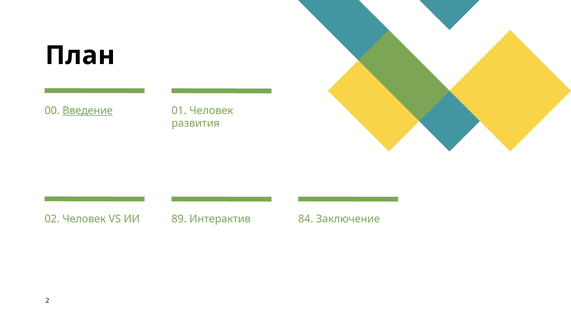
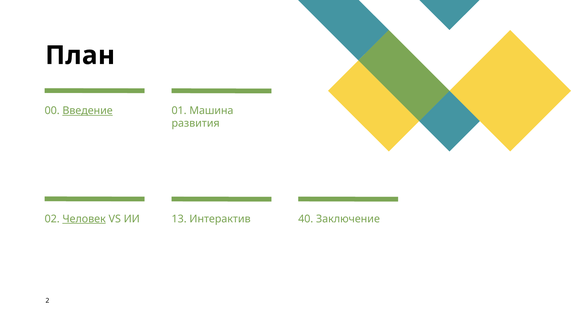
01 Человек: Человек -> Машина
Человек at (84, 219) underline: none -> present
89: 89 -> 13
84: 84 -> 40
